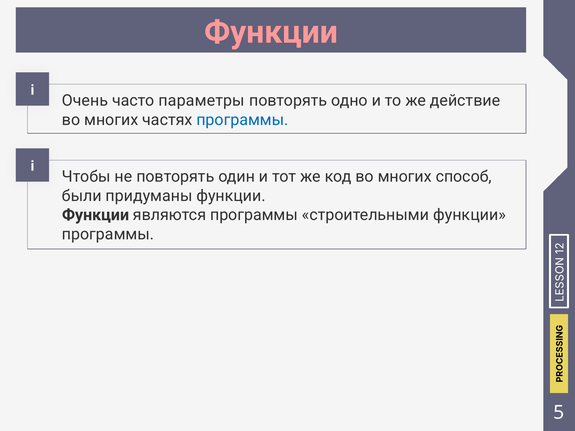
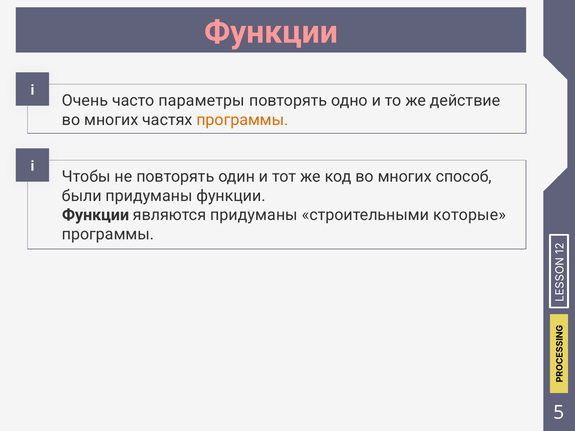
программы at (242, 120) colour: blue -> orange
являются программы: программы -> придуманы
строительными функции: функции -> которые
